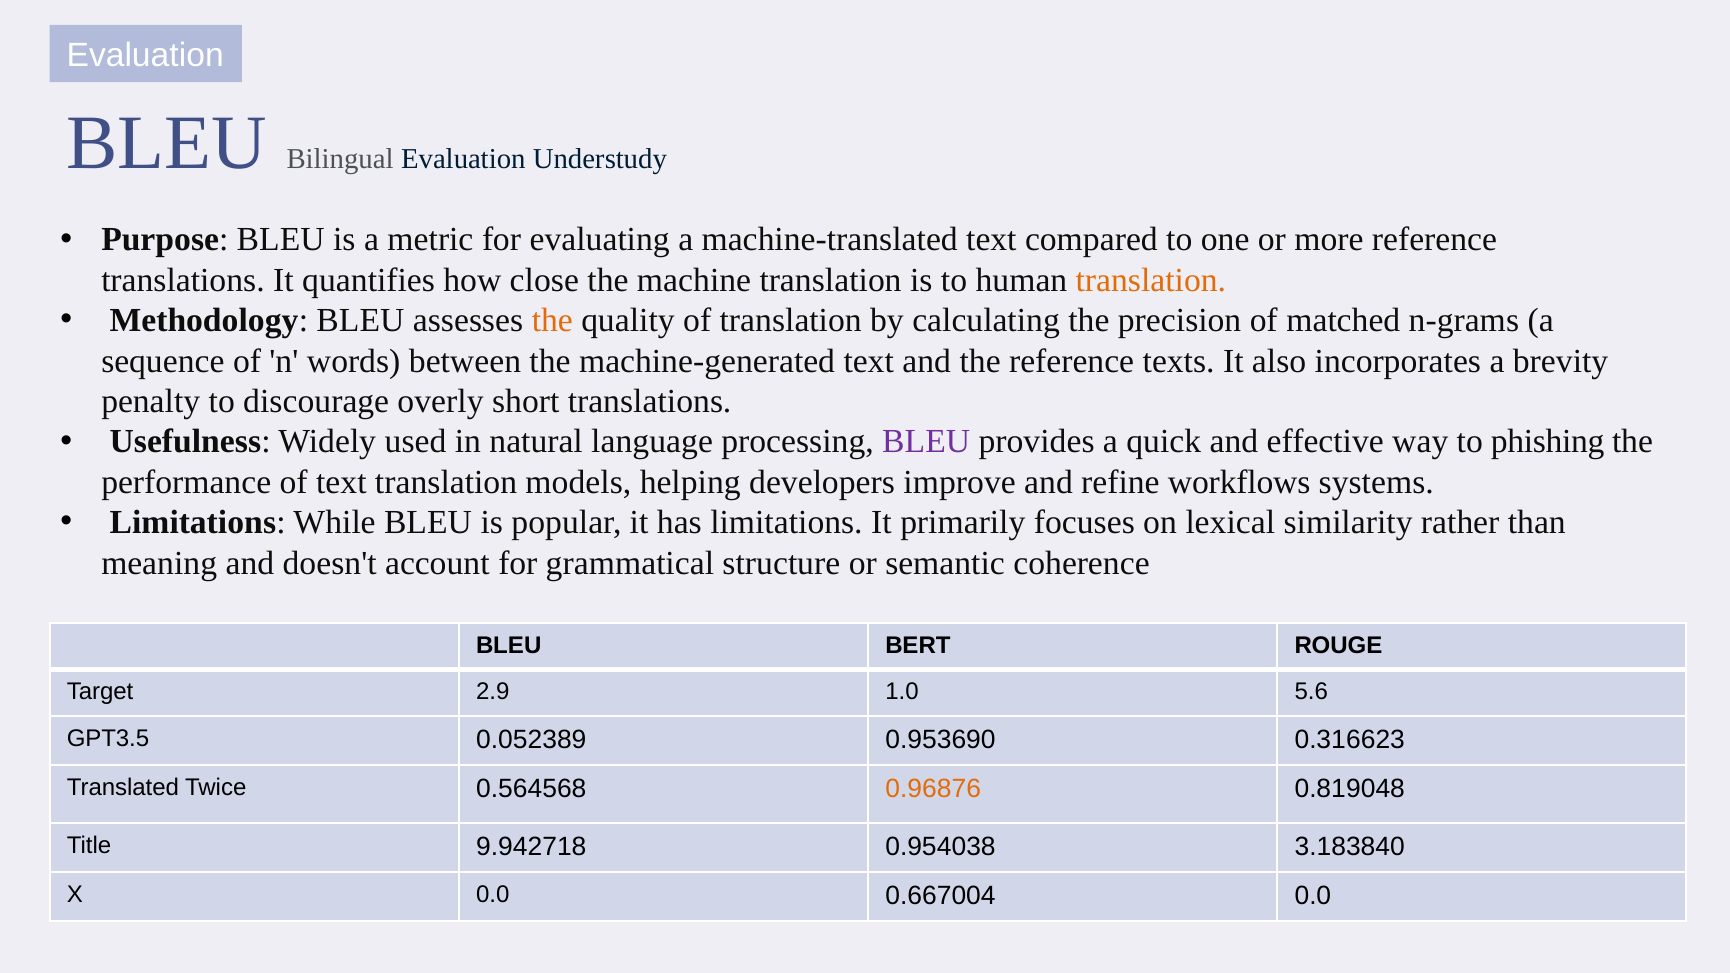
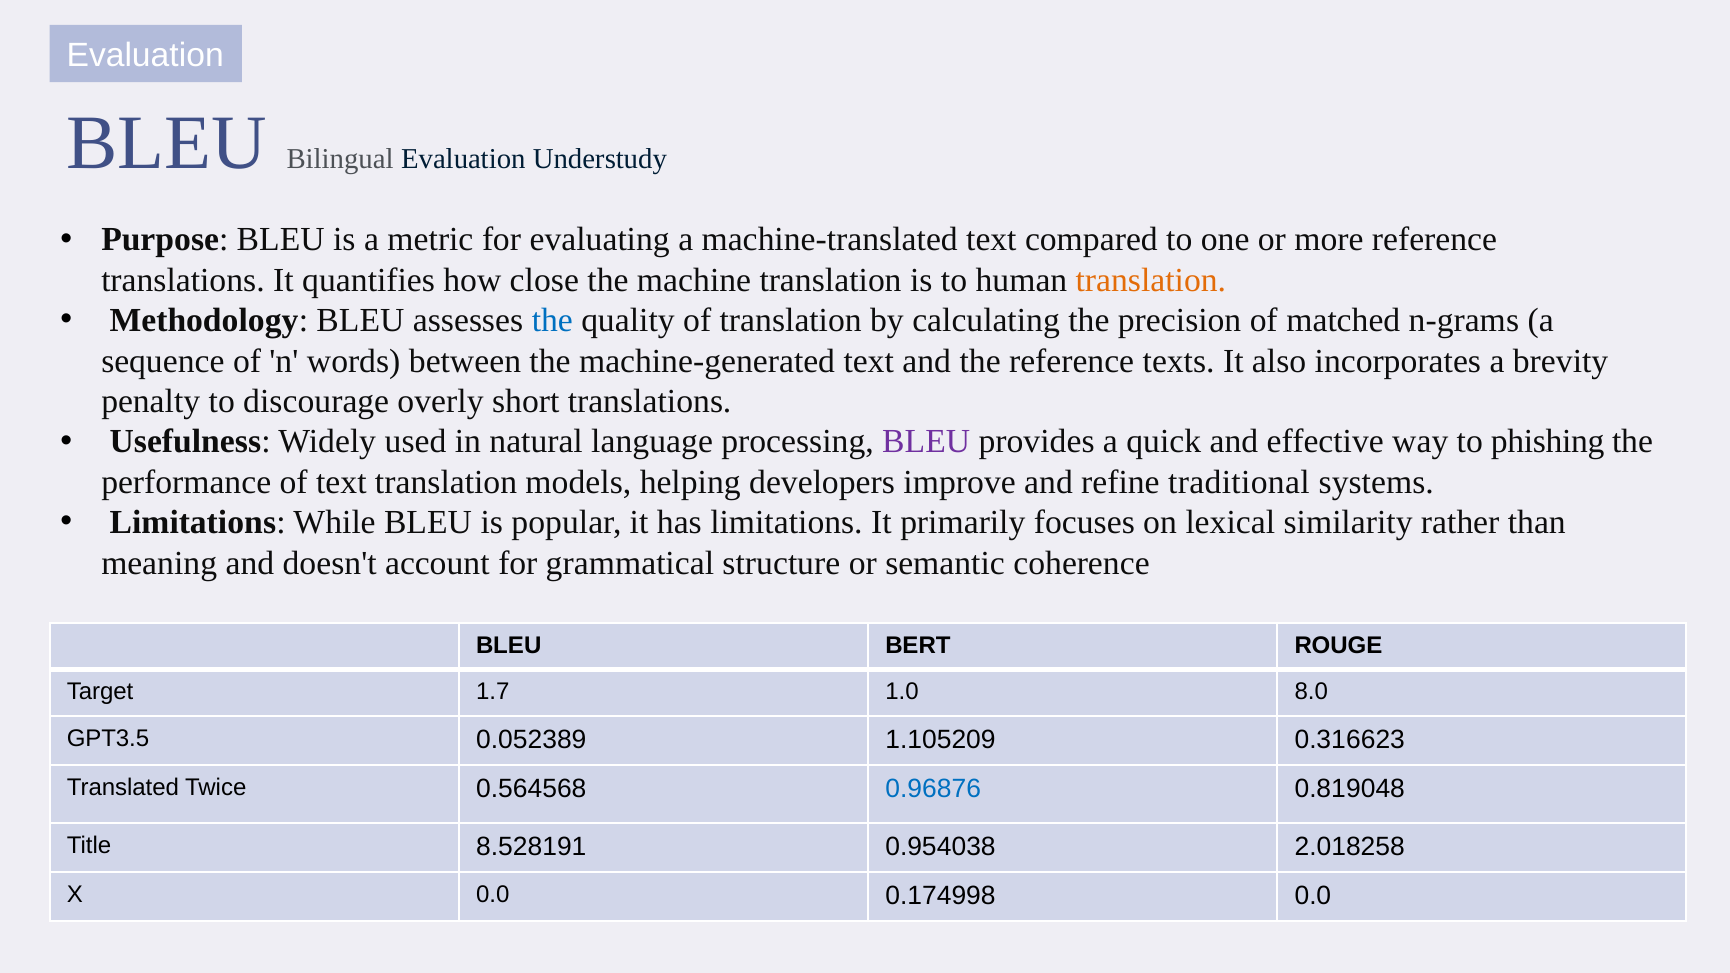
the at (552, 321) colour: orange -> blue
workflows: workflows -> traditional
2.9: 2.9 -> 1.7
5.6: 5.6 -> 8.0
0.953690: 0.953690 -> 1.105209
0.96876 colour: orange -> blue
9.942718: 9.942718 -> 8.528191
3.183840: 3.183840 -> 2.018258
0.667004: 0.667004 -> 0.174998
